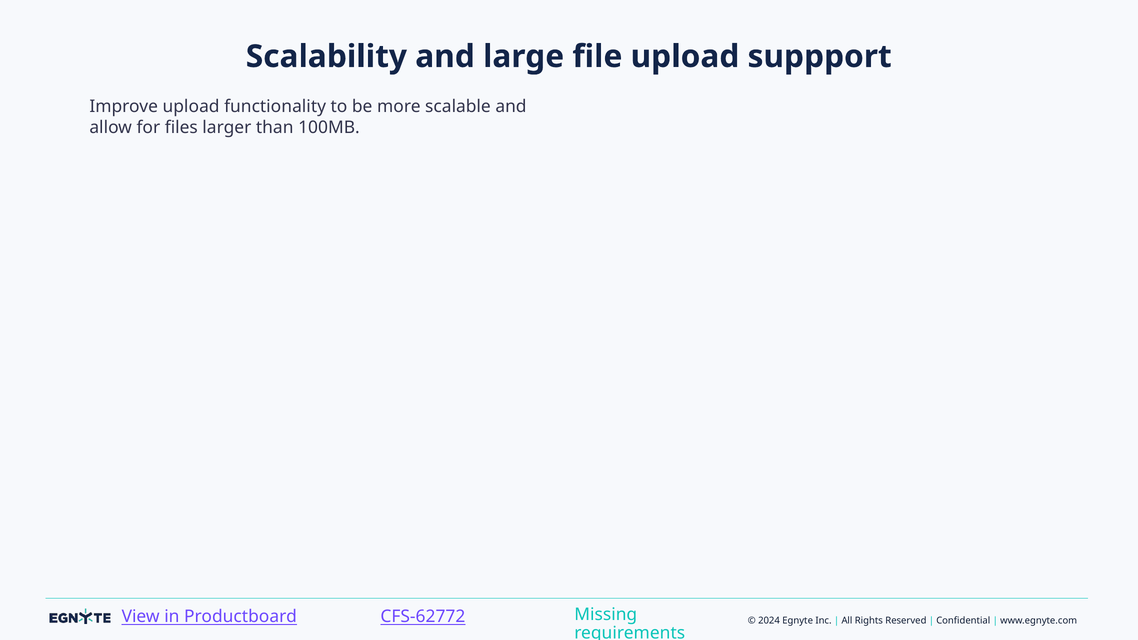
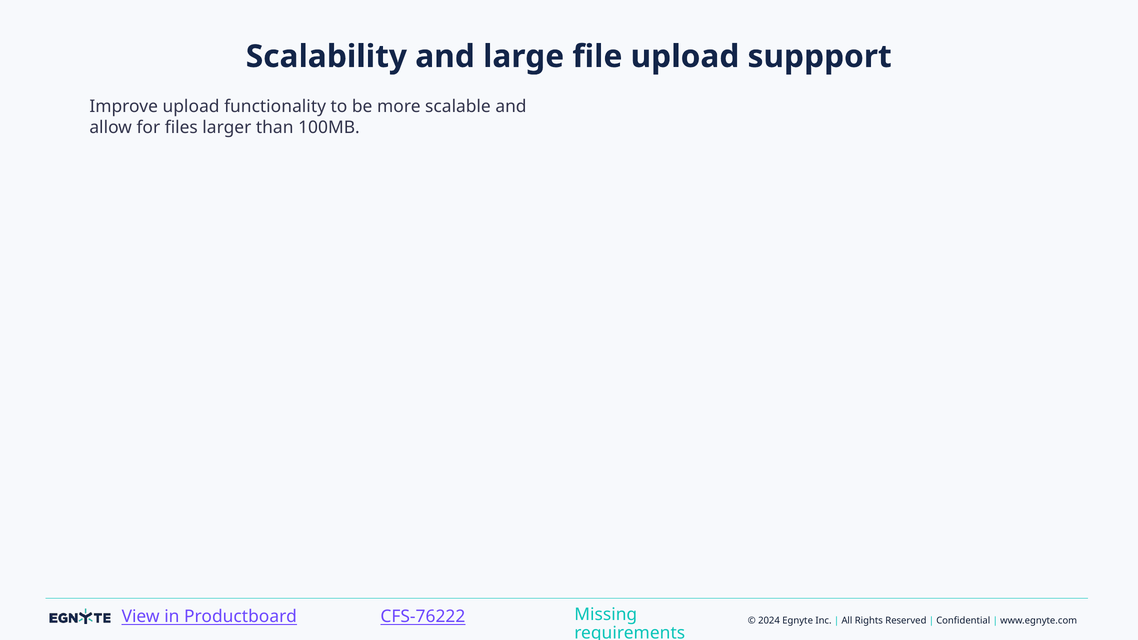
CFS-62772: CFS-62772 -> CFS-76222
